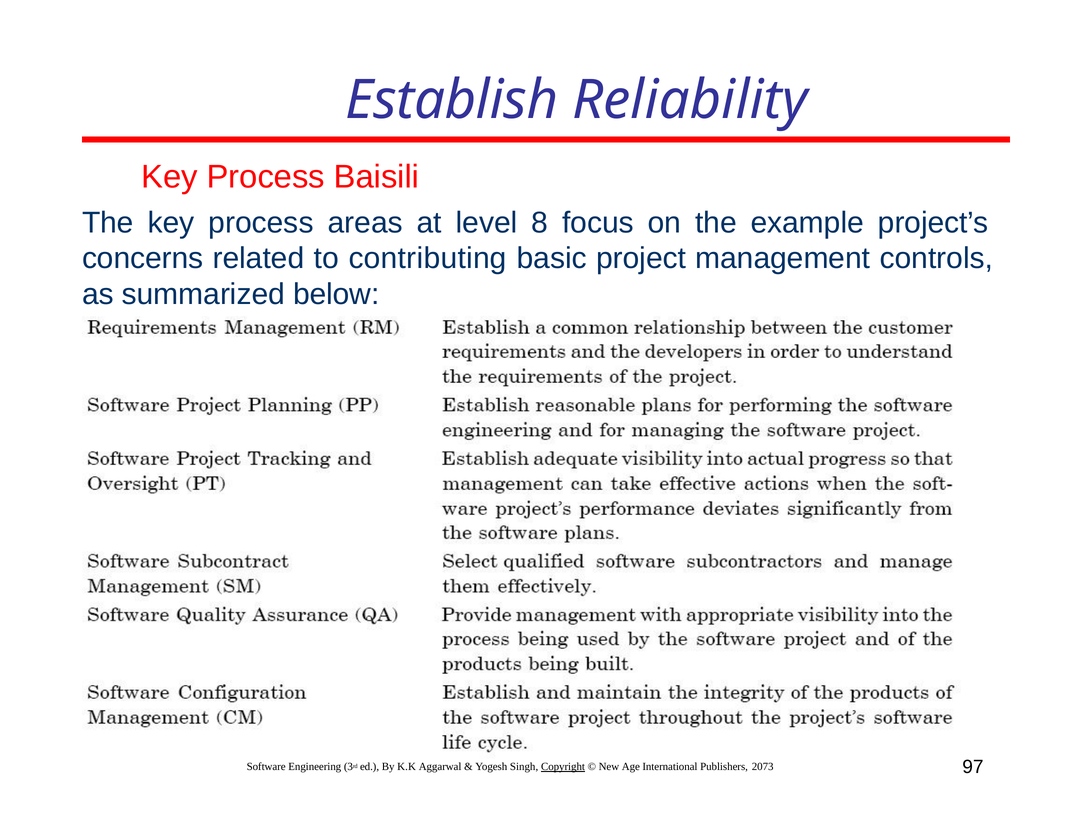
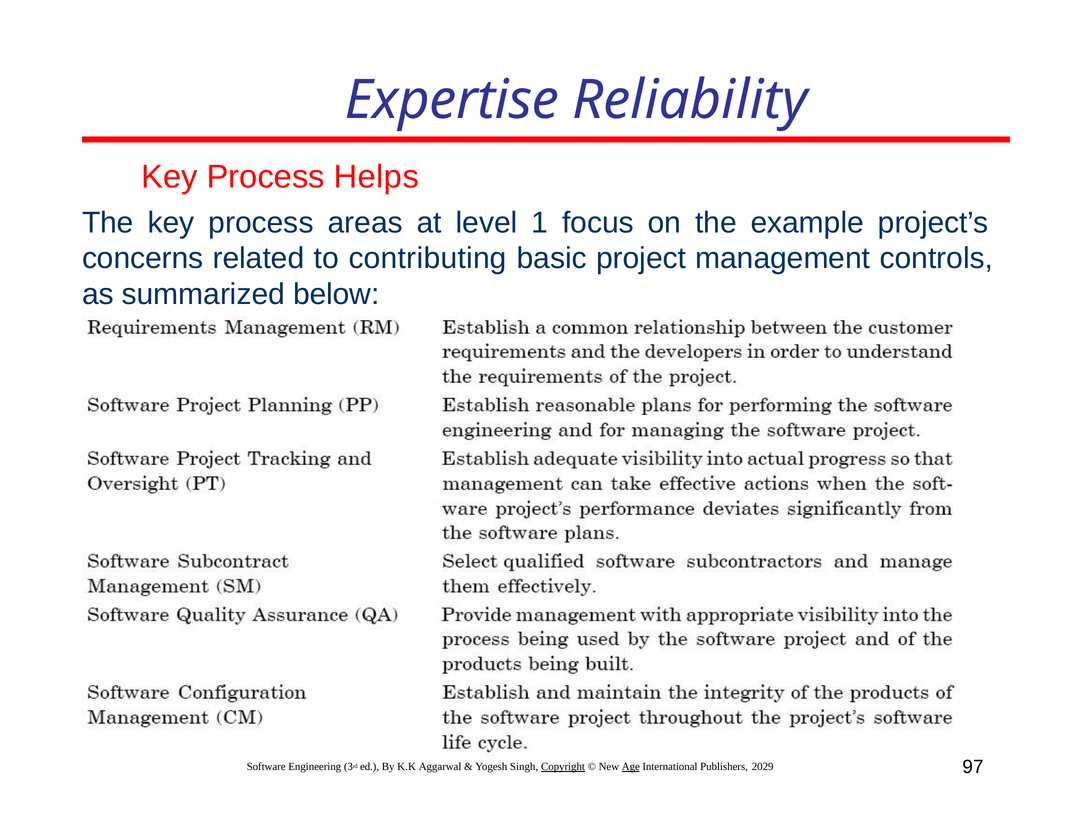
Establish: Establish -> Expertise
Baisili: Baisili -> Helps
8: 8 -> 1
Age underline: none -> present
2073: 2073 -> 2029
